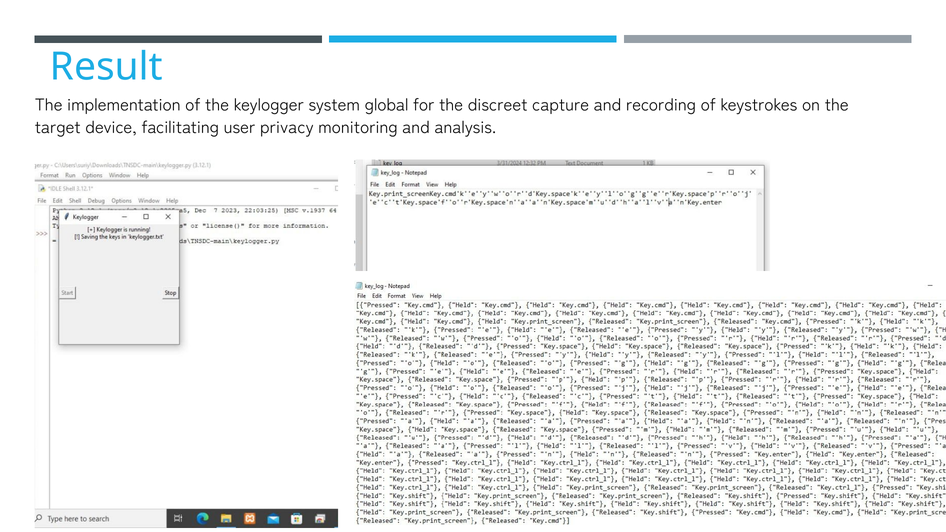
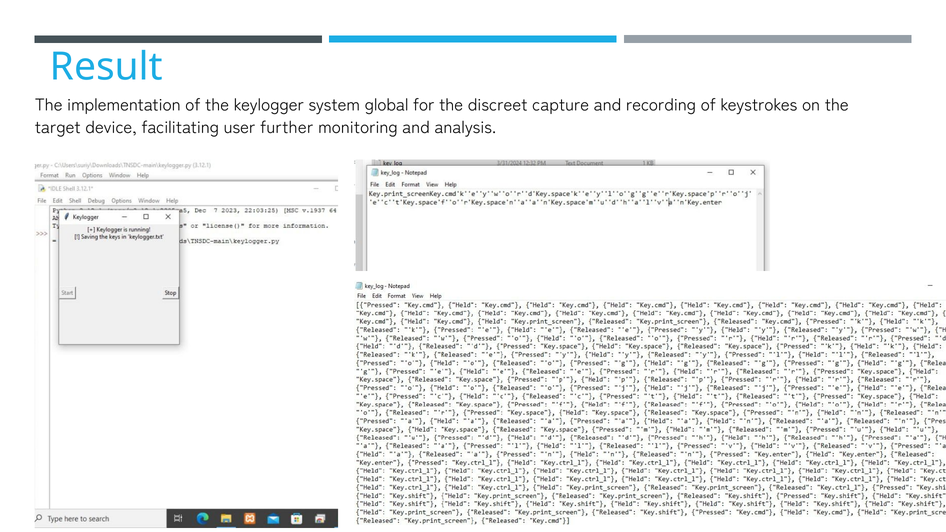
privacy: privacy -> further
